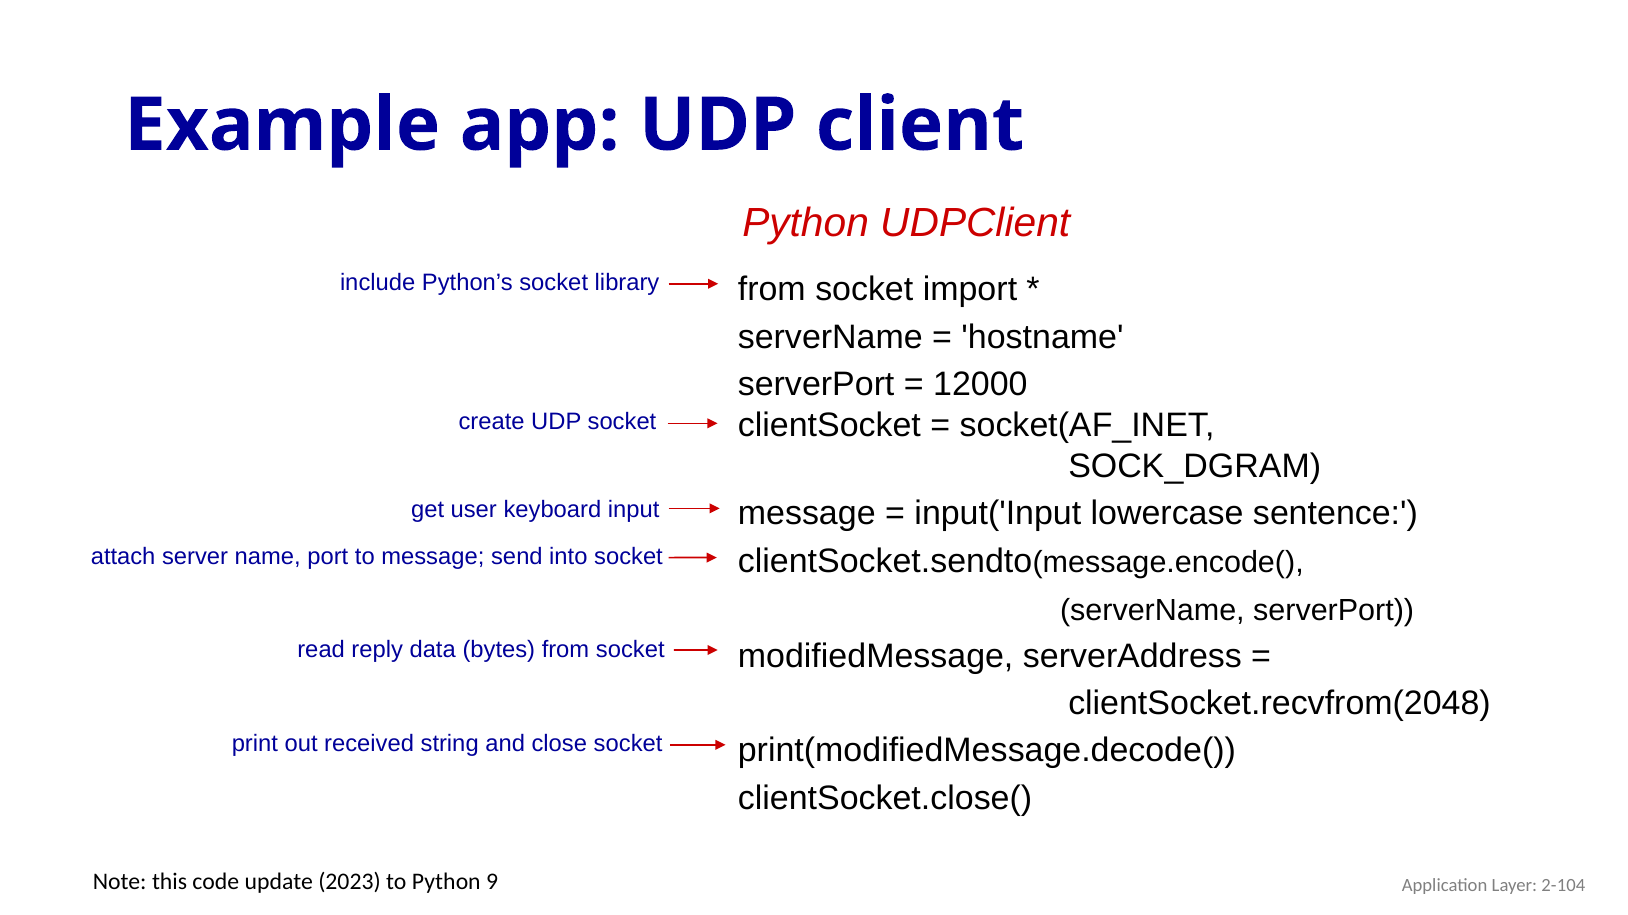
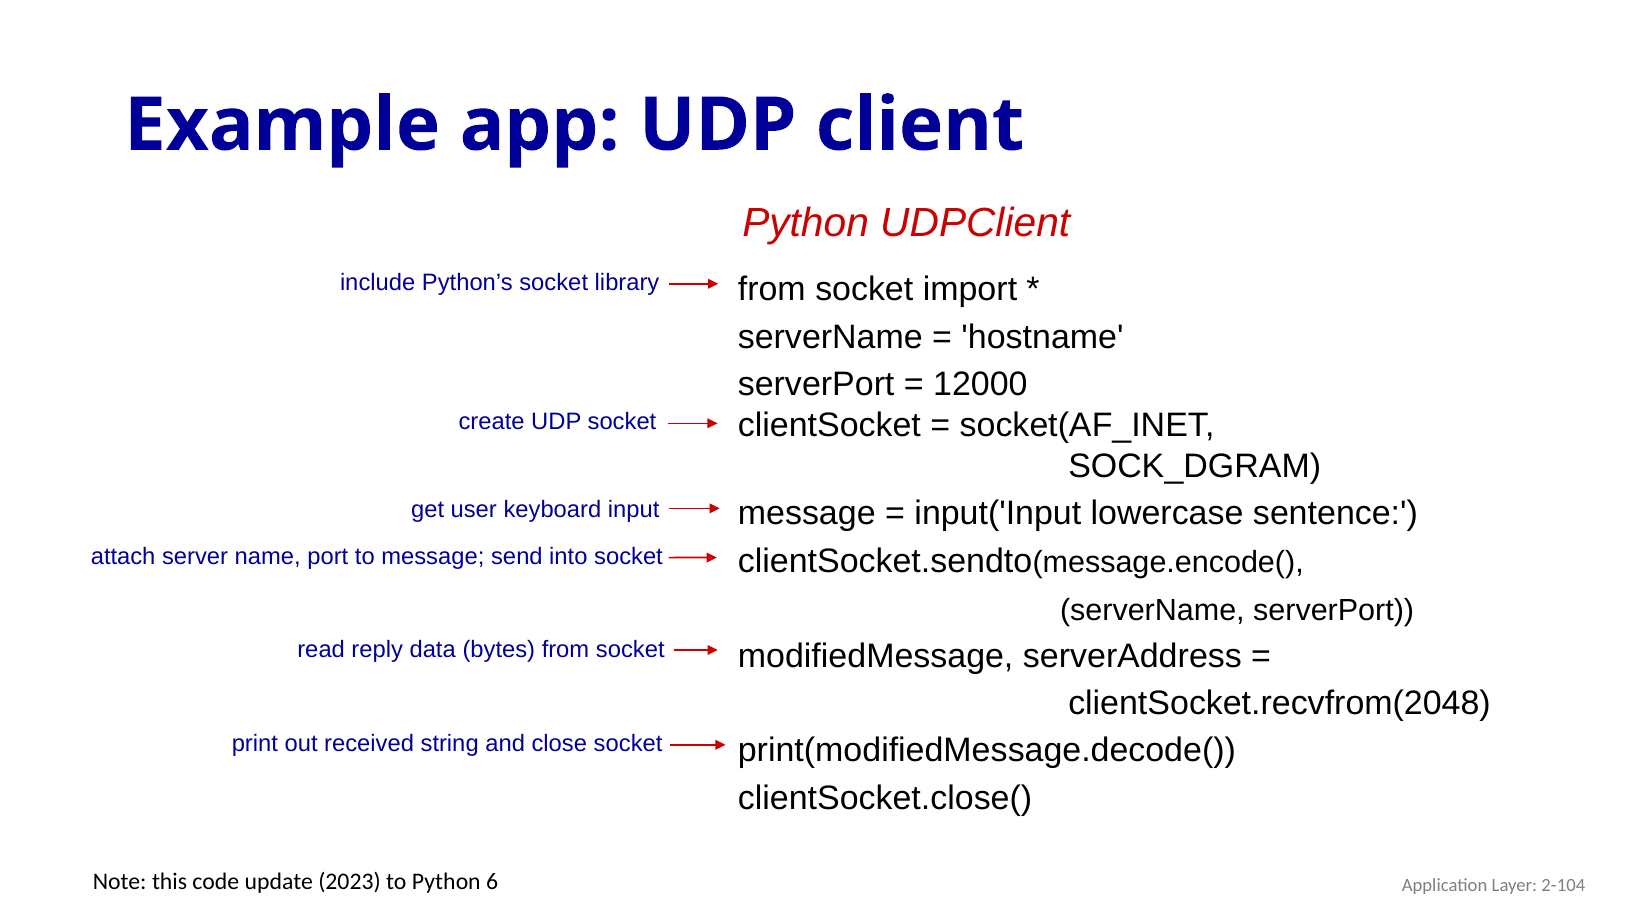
9: 9 -> 6
